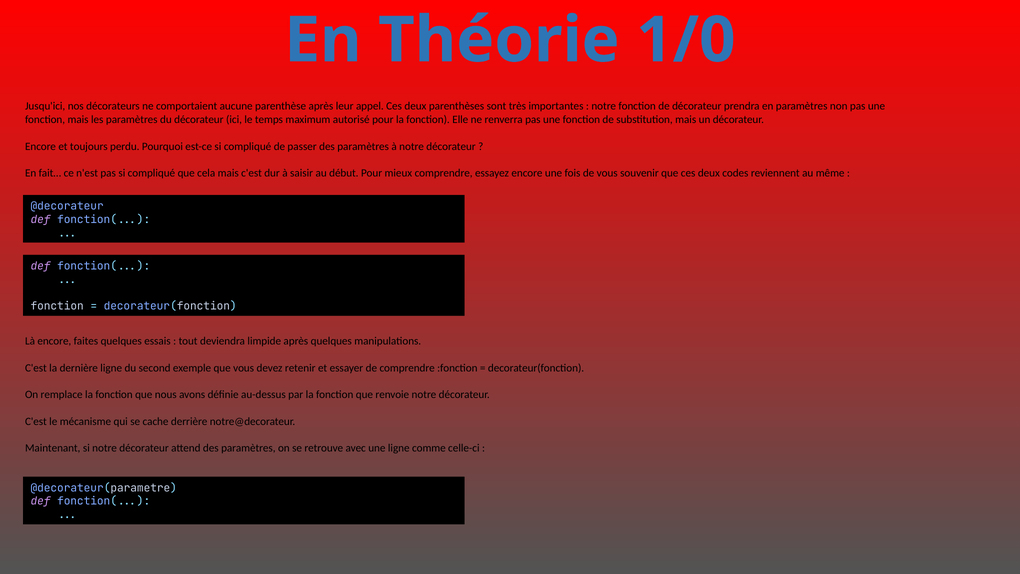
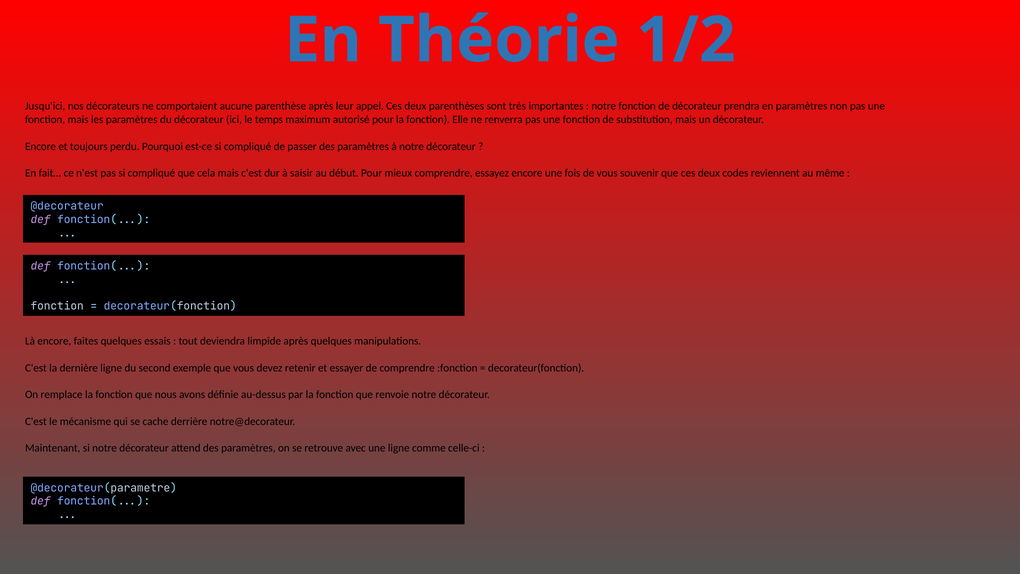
1/0: 1/0 -> 1/2
